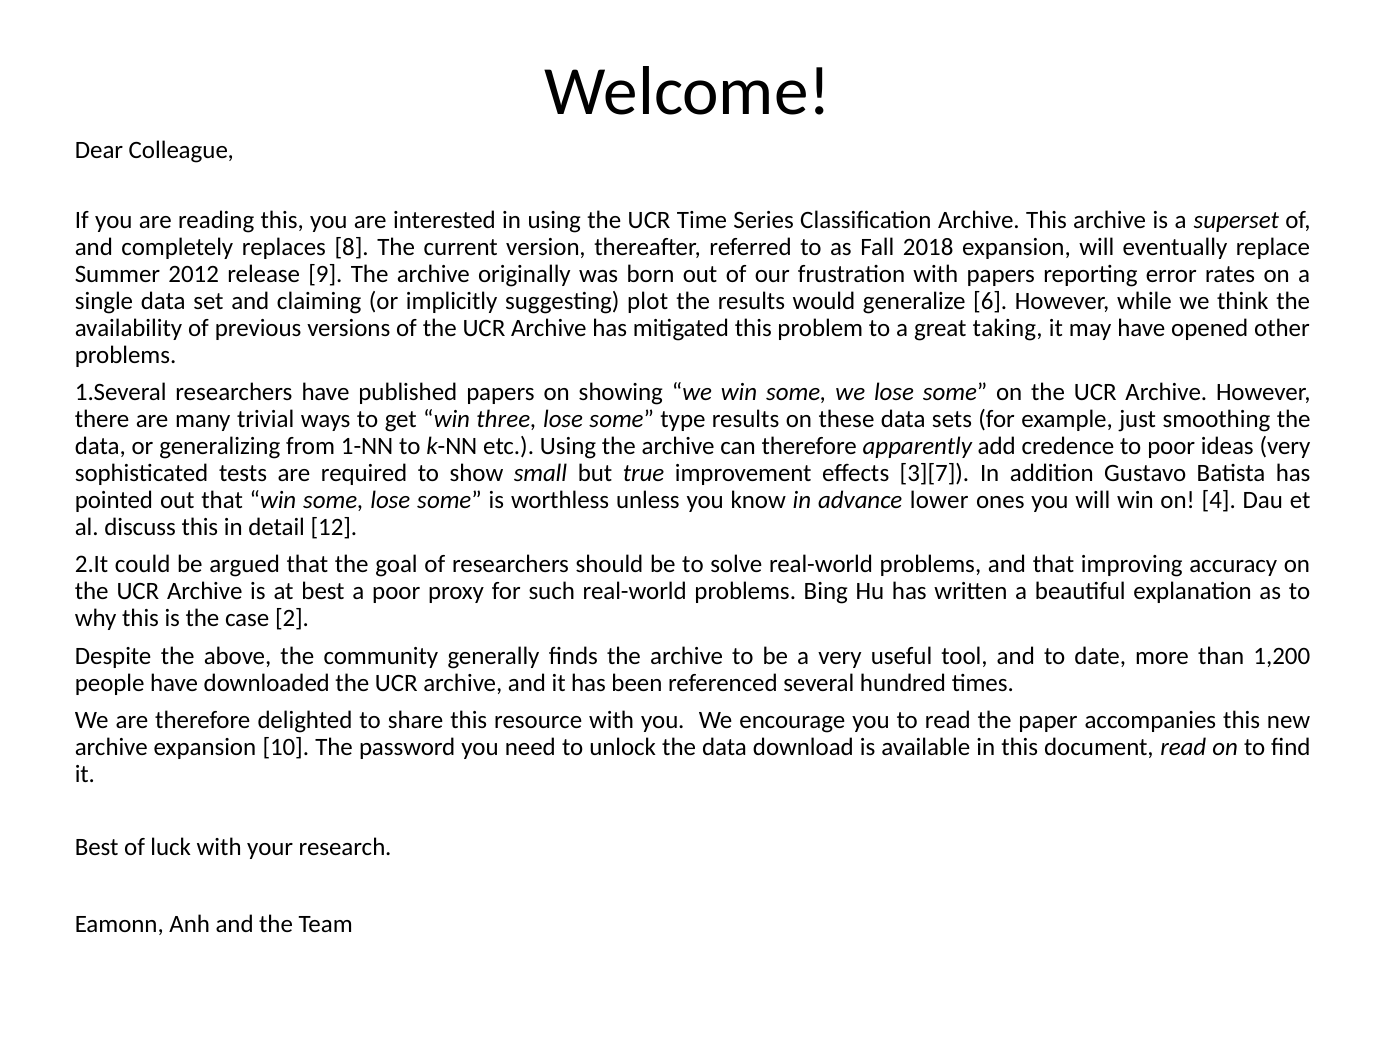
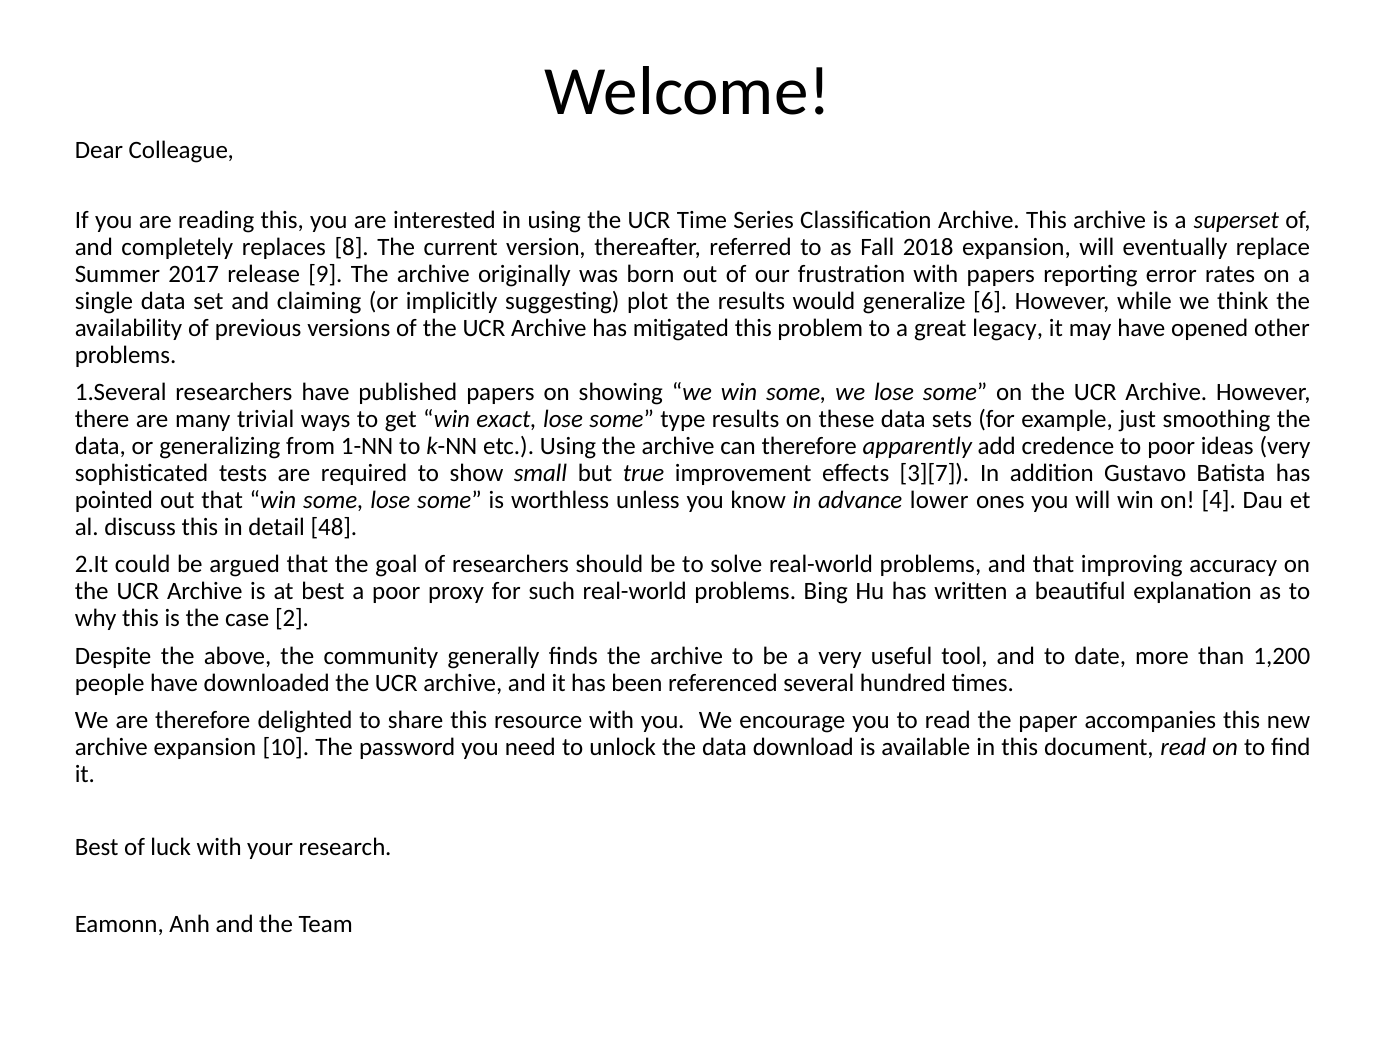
2012: 2012 -> 2017
taking: taking -> legacy
three: three -> exact
12: 12 -> 48
